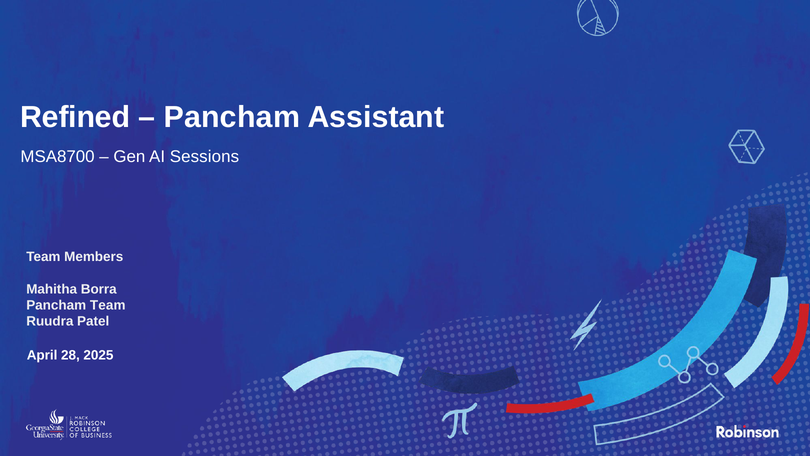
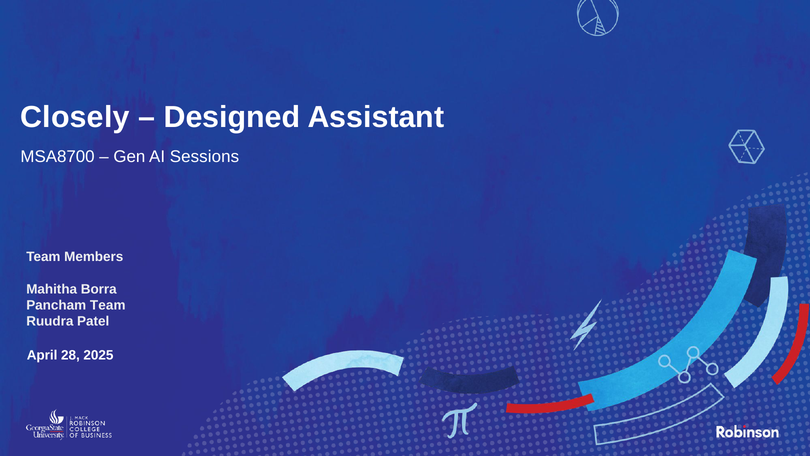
Refined: Refined -> Closely
Pancham at (232, 117): Pancham -> Designed
